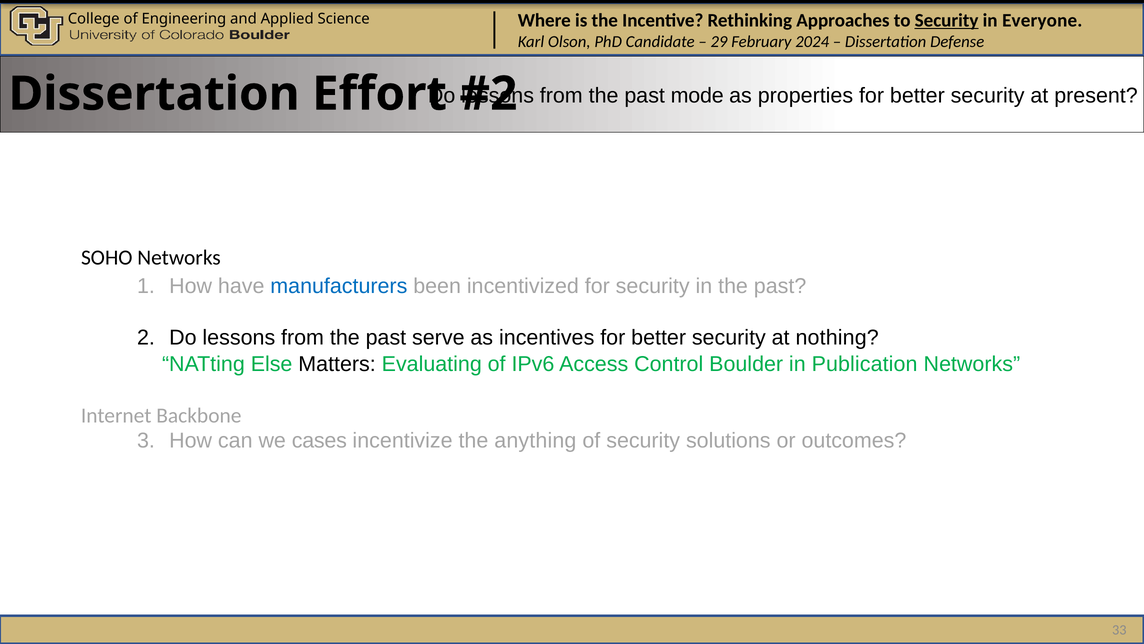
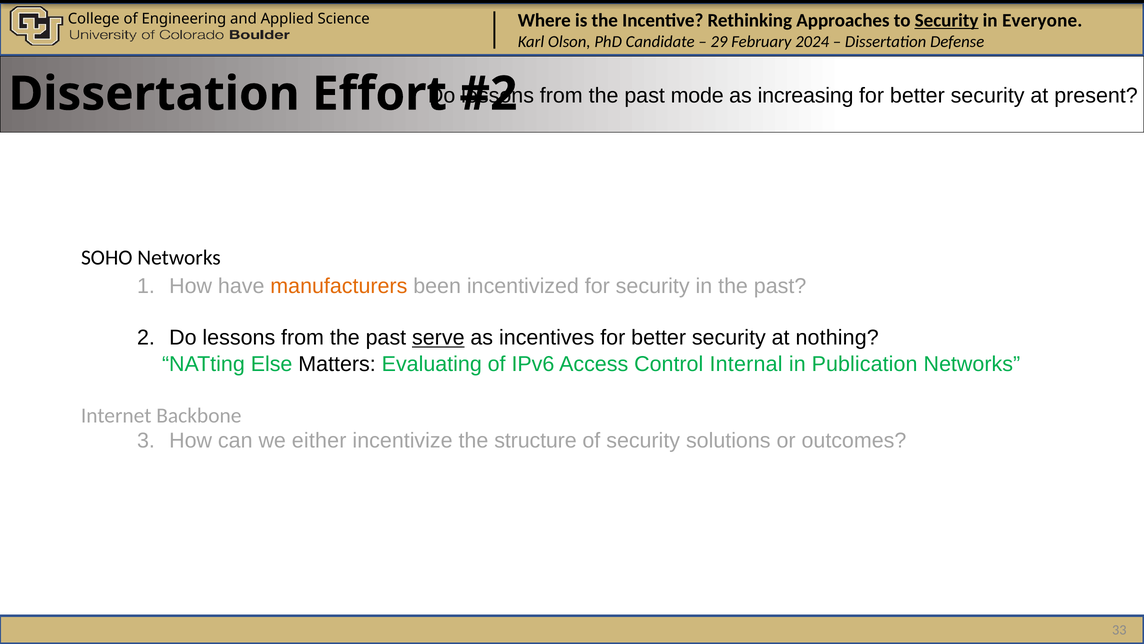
properties: properties -> increasing
manufacturers colour: blue -> orange
serve underline: none -> present
Boulder: Boulder -> Internal
cases: cases -> either
anything: anything -> structure
